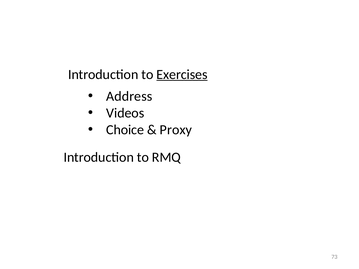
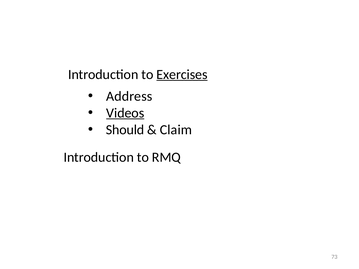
Videos underline: none -> present
Choice: Choice -> Should
Proxy: Proxy -> Claim
